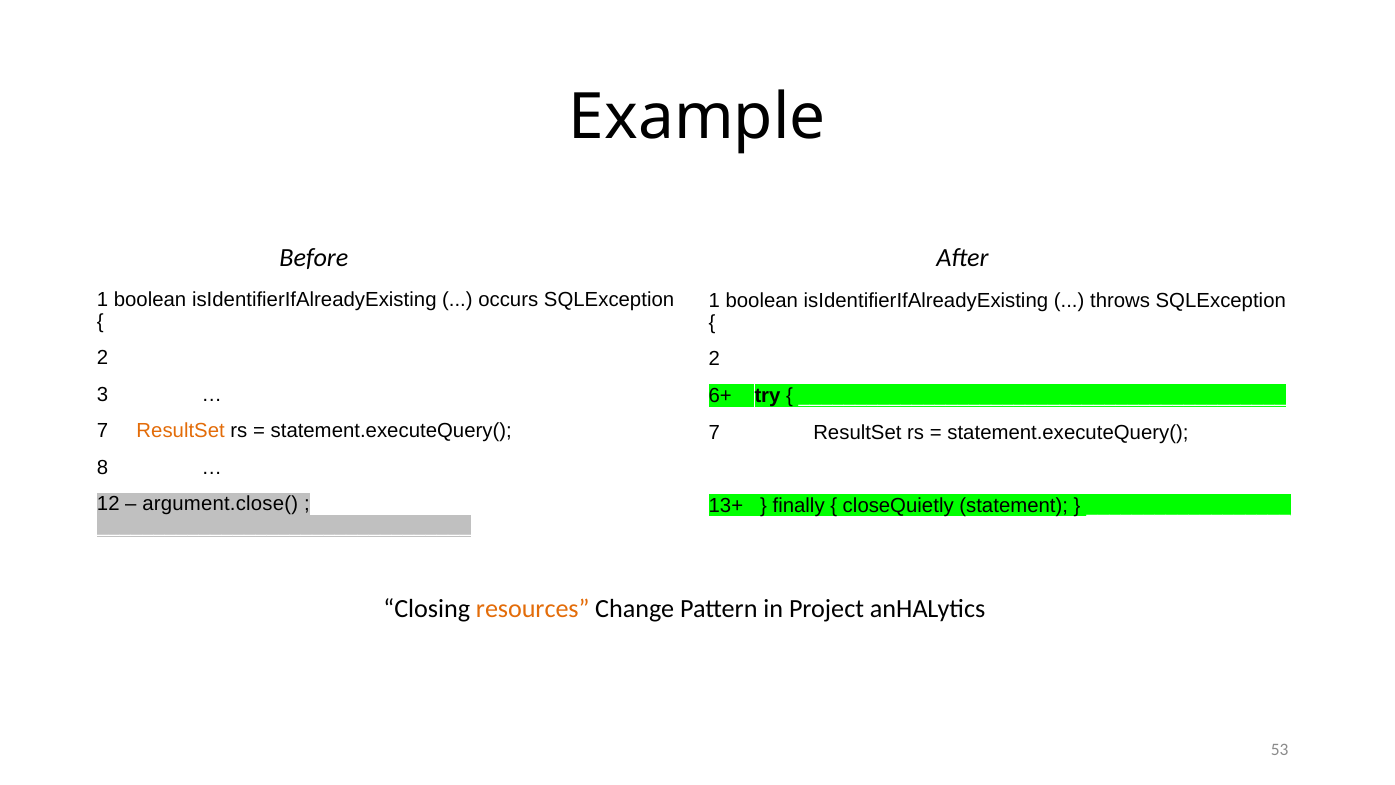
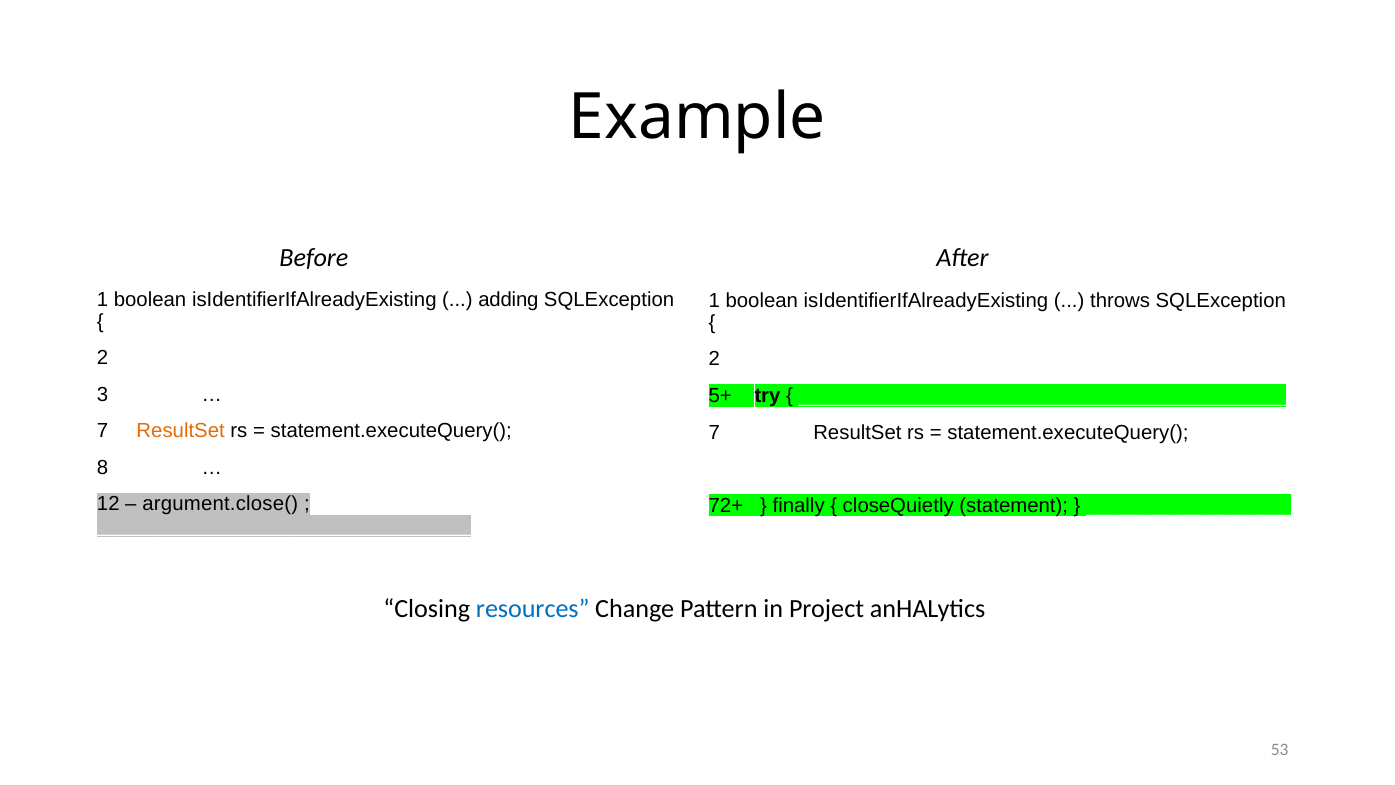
occurs: occurs -> adding
6+: 6+ -> 5+
13+: 13+ -> 72+
resources colour: orange -> blue
